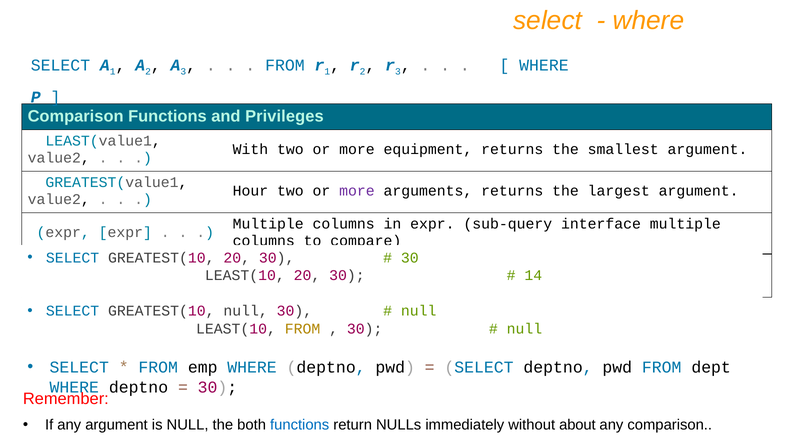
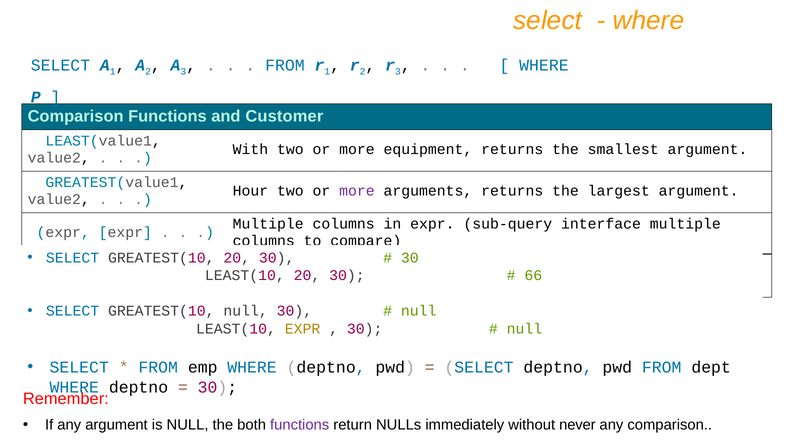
Privileges: Privileges -> Customer
14: 14 -> 66
LEAST(10 FROM: FROM -> EXPR
functions at (300, 425) colour: blue -> purple
about: about -> never
